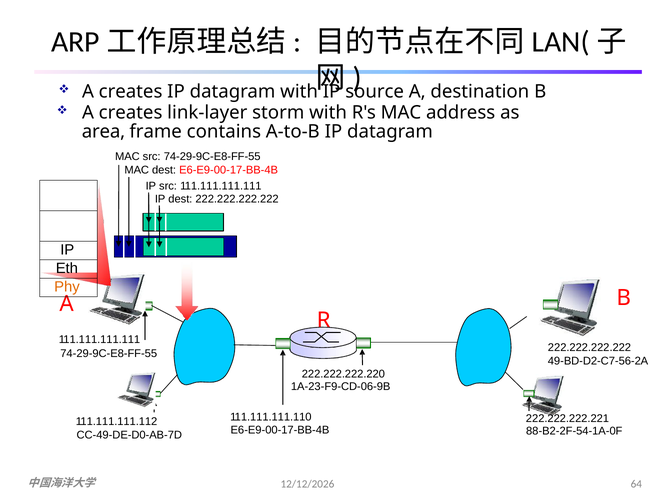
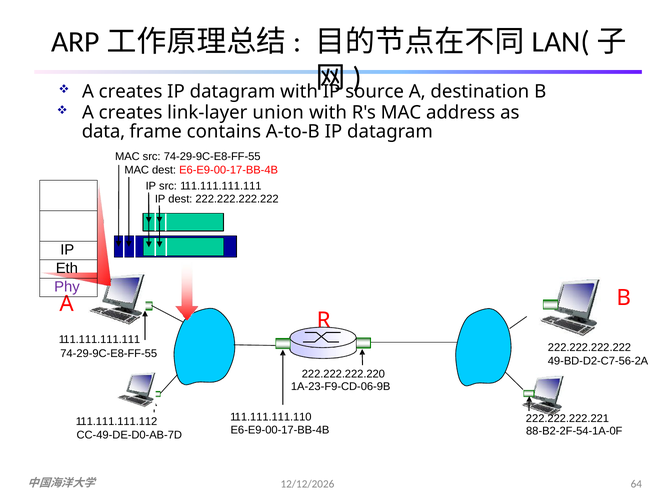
storm: storm -> union
area: area -> data
Phy colour: orange -> purple
